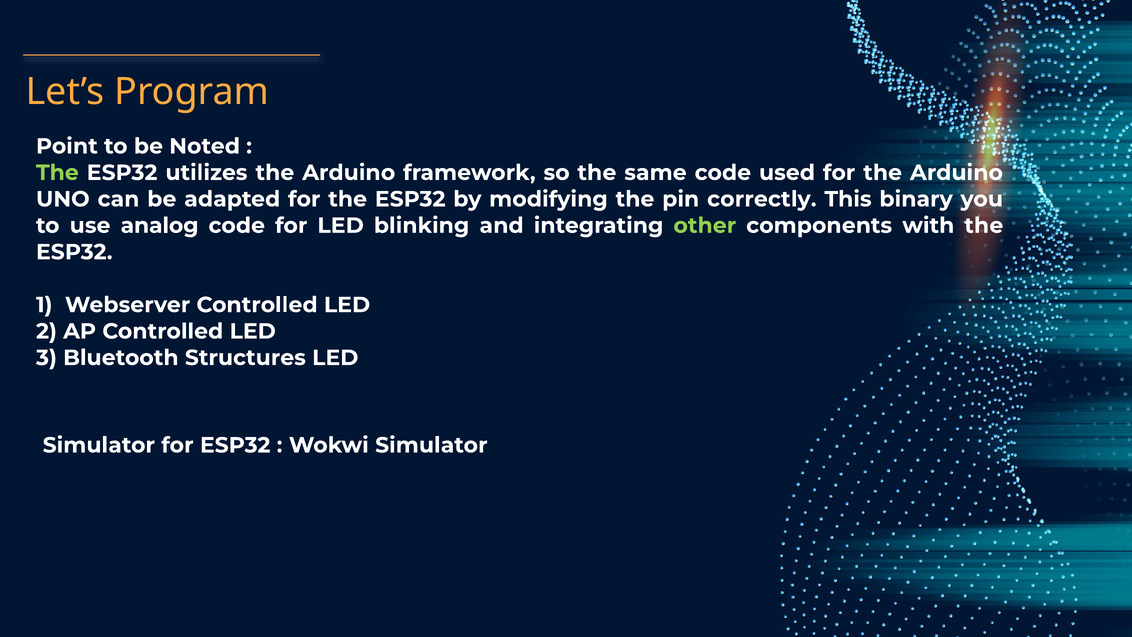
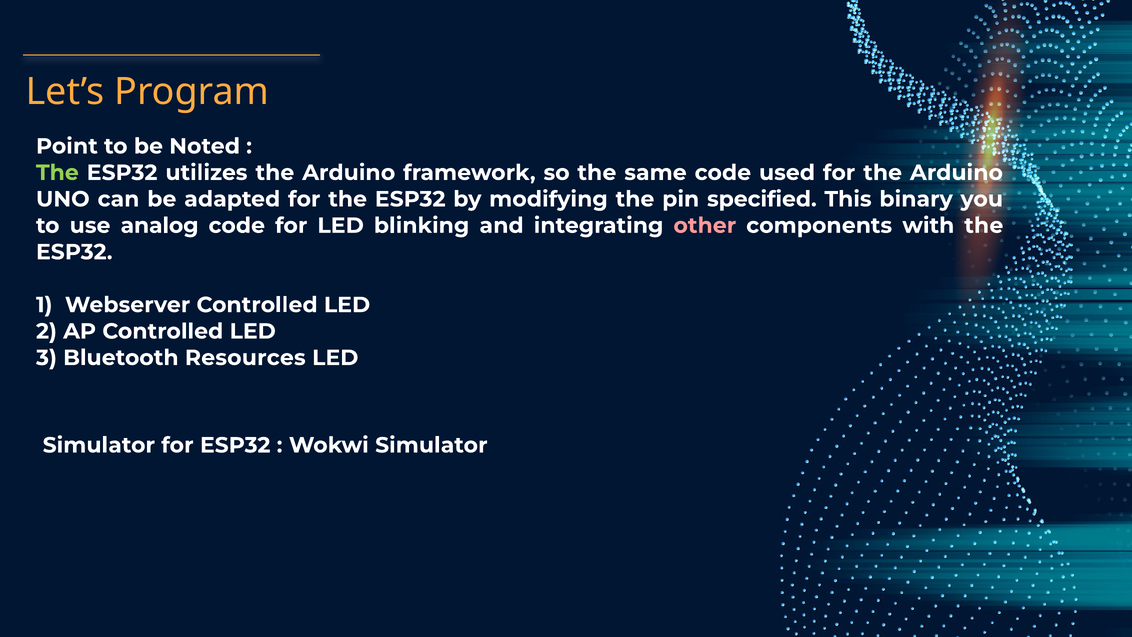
correctly: correctly -> specified
other colour: light green -> pink
Structures: Structures -> Resources
